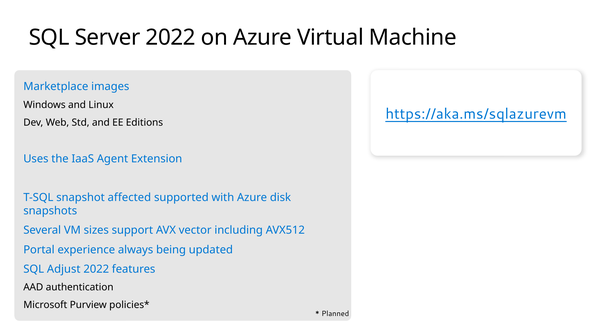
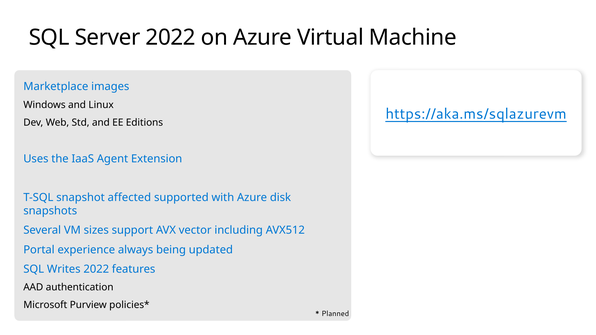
Adjust: Adjust -> Writes
